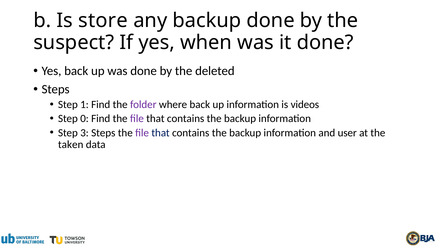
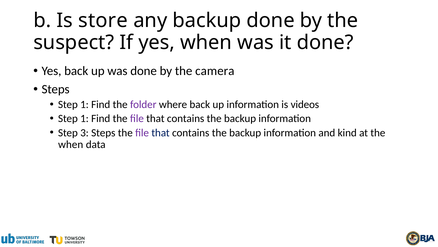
deleted: deleted -> camera
0 at (84, 118): 0 -> 1
user: user -> kind
taken at (71, 144): taken -> when
